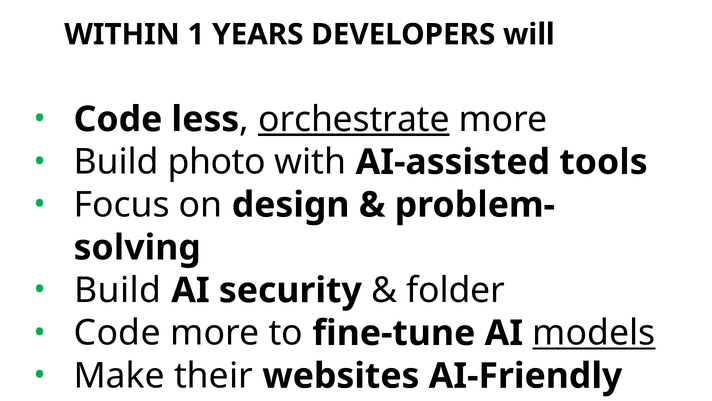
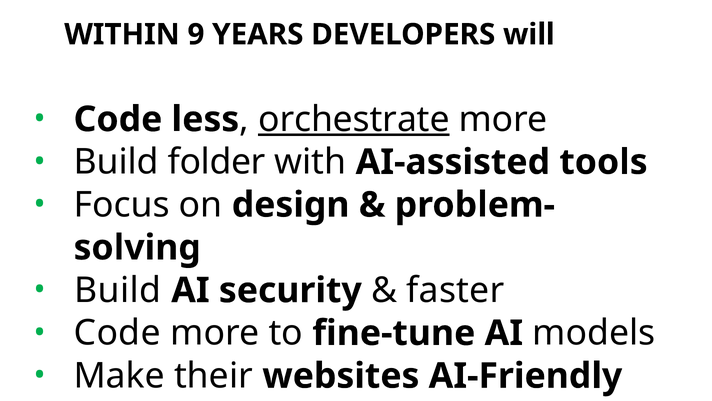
1: 1 -> 9
photo: photo -> folder
folder: folder -> faster
models underline: present -> none
